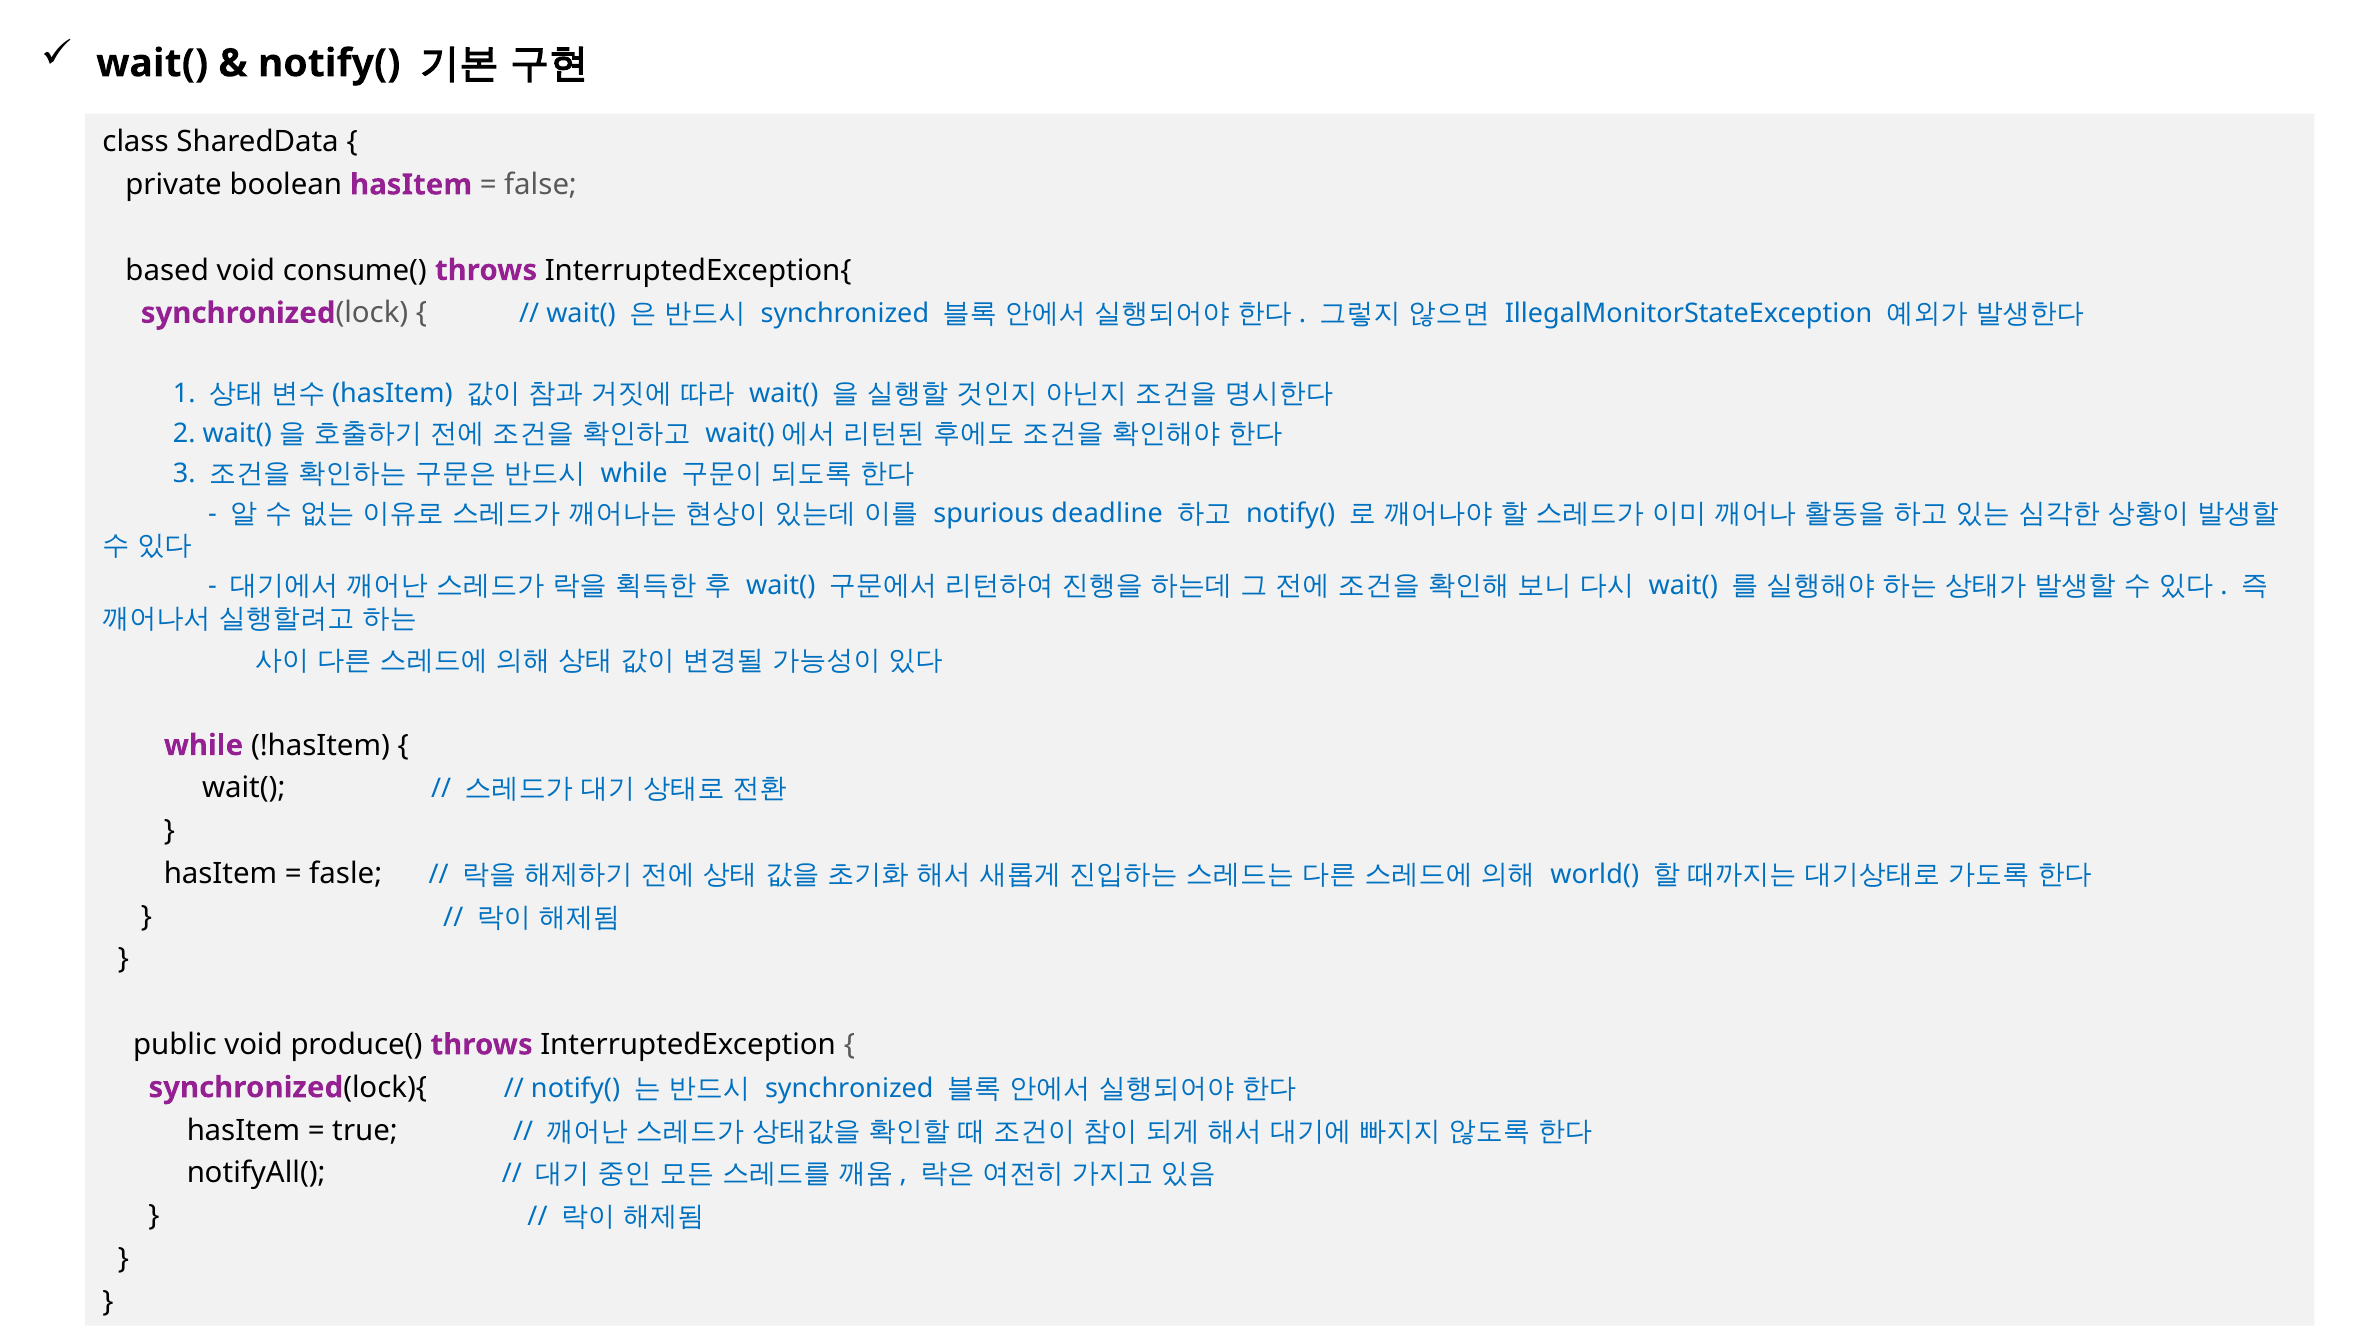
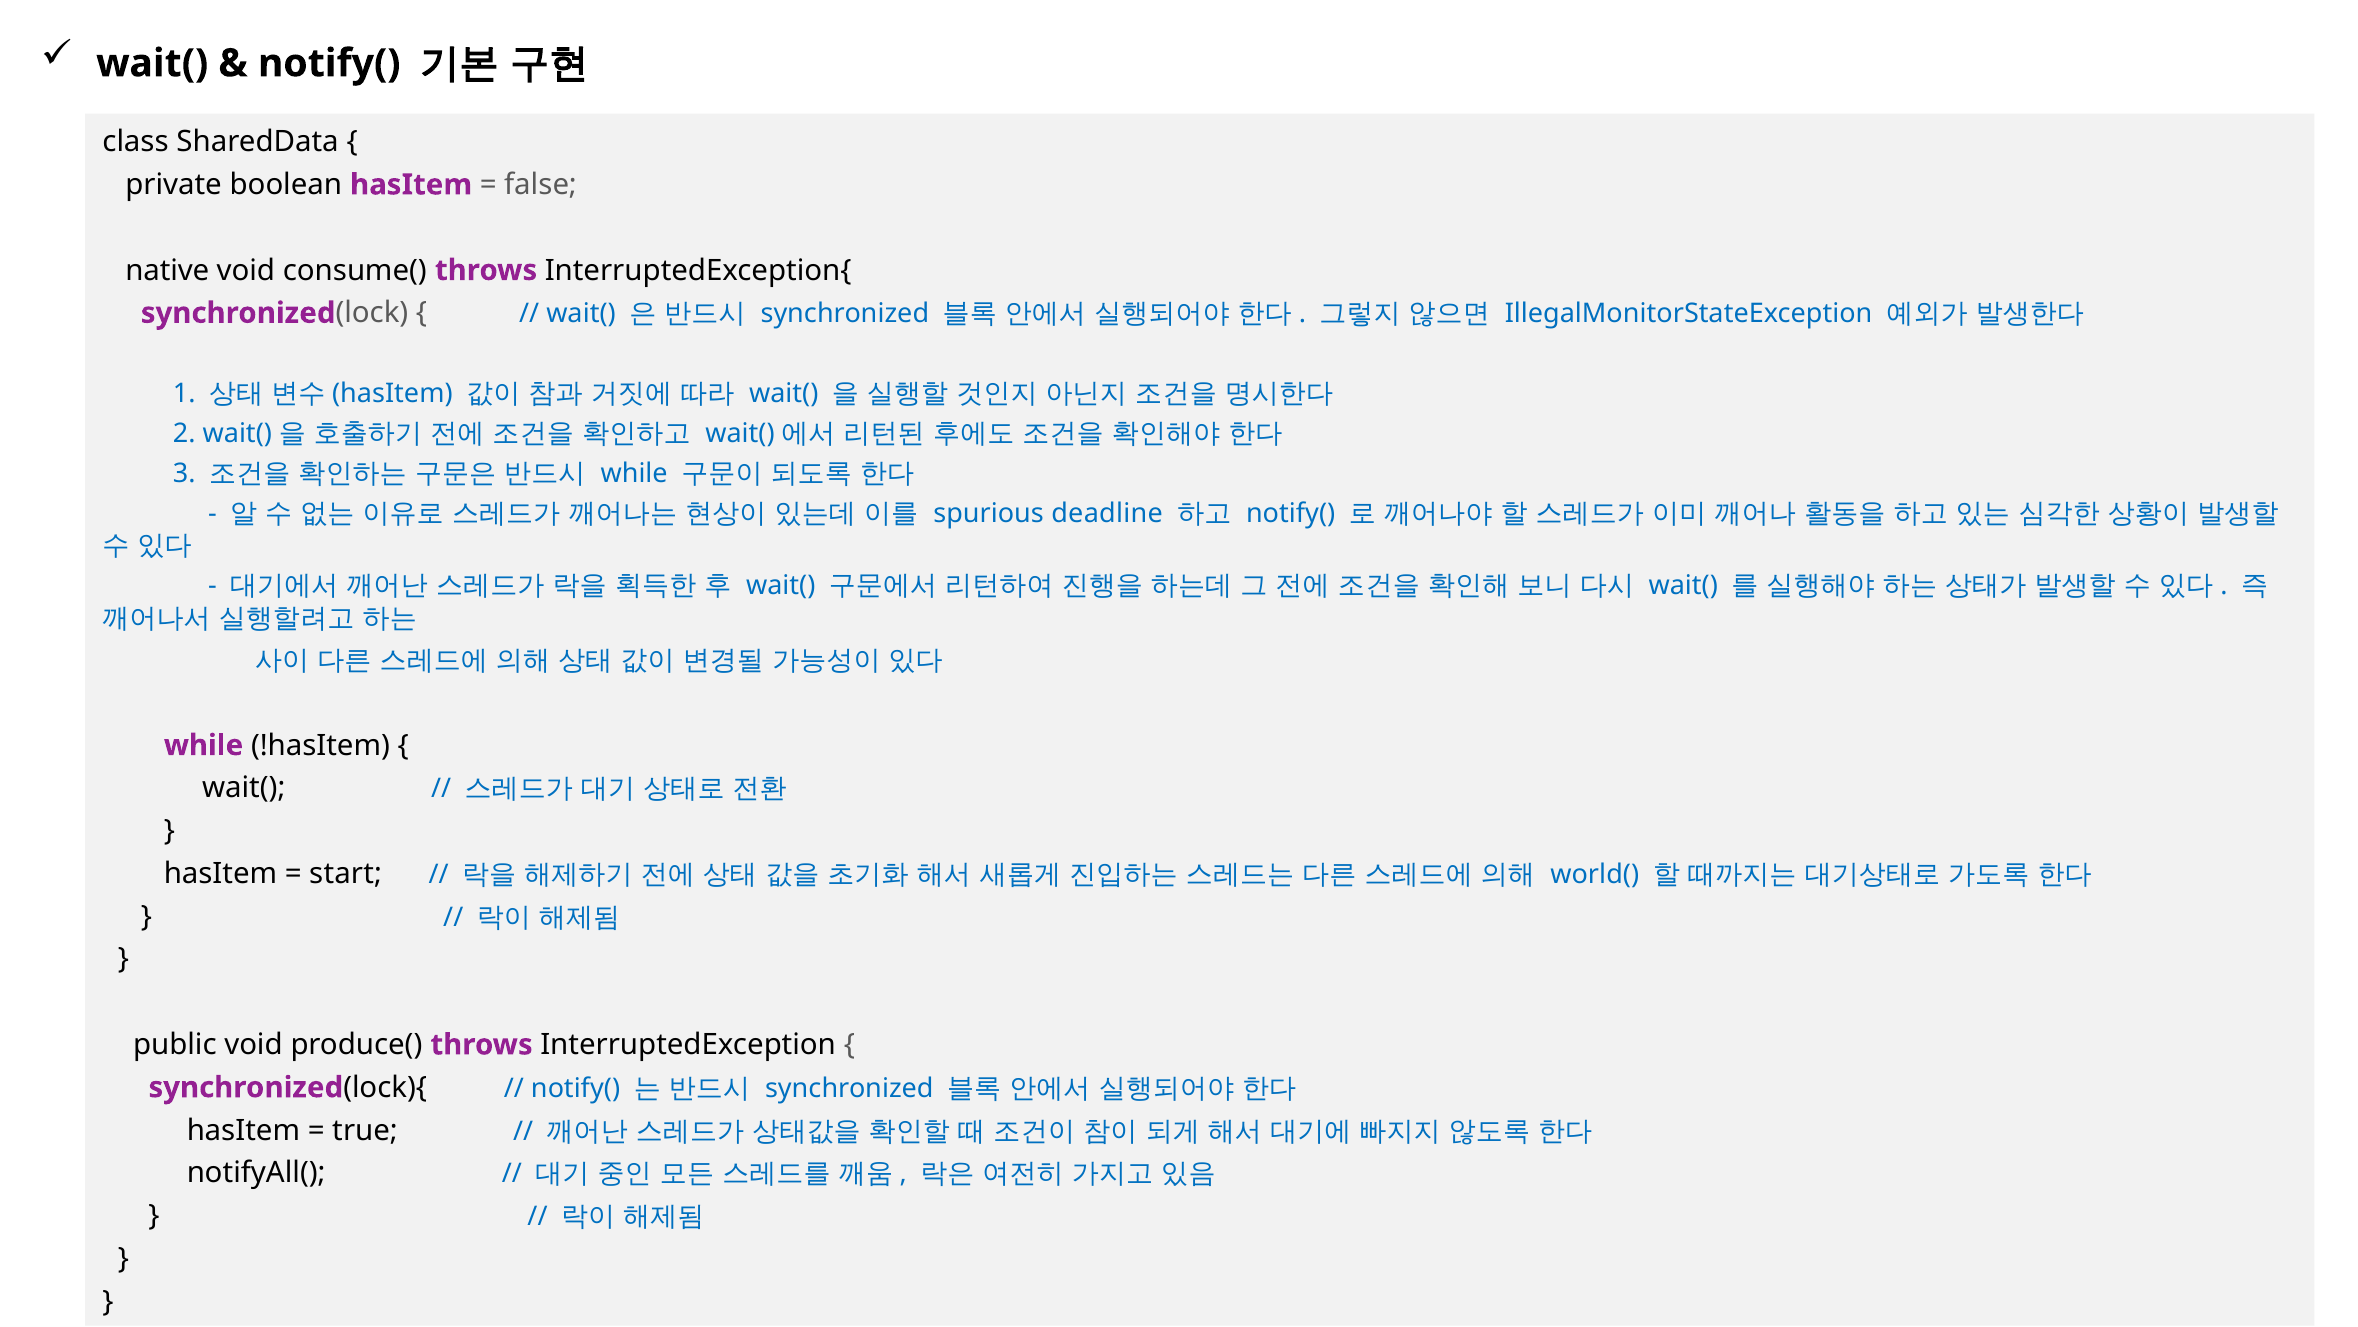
based: based -> native
fasle: fasle -> start
